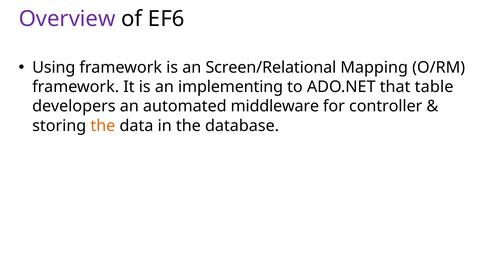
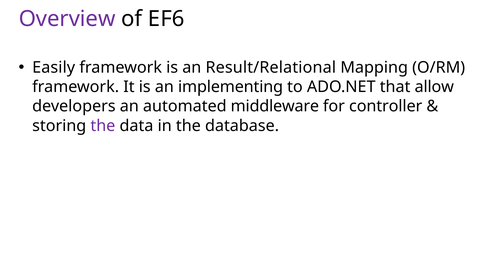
Using: Using -> Easily
Screen/Relational: Screen/Relational -> Result/Relational
table: table -> allow
the at (103, 126) colour: orange -> purple
